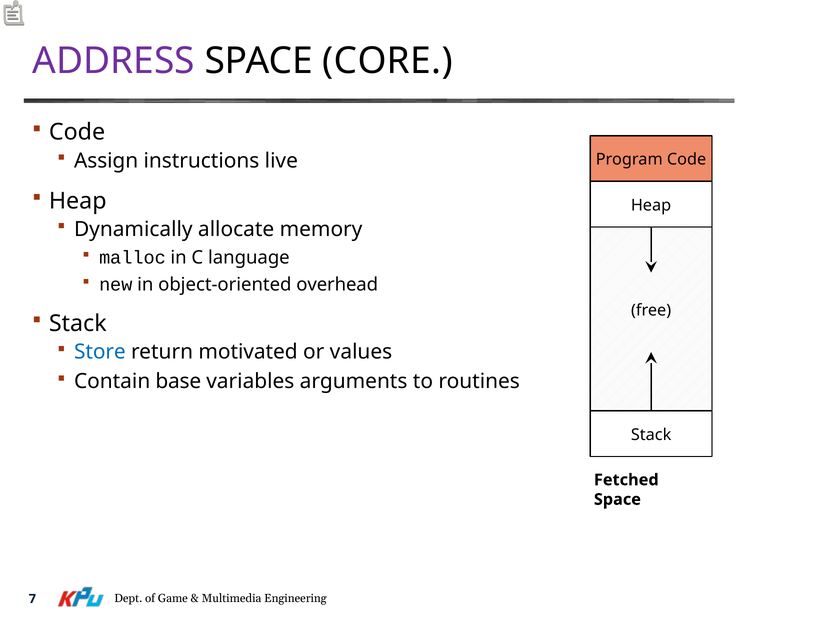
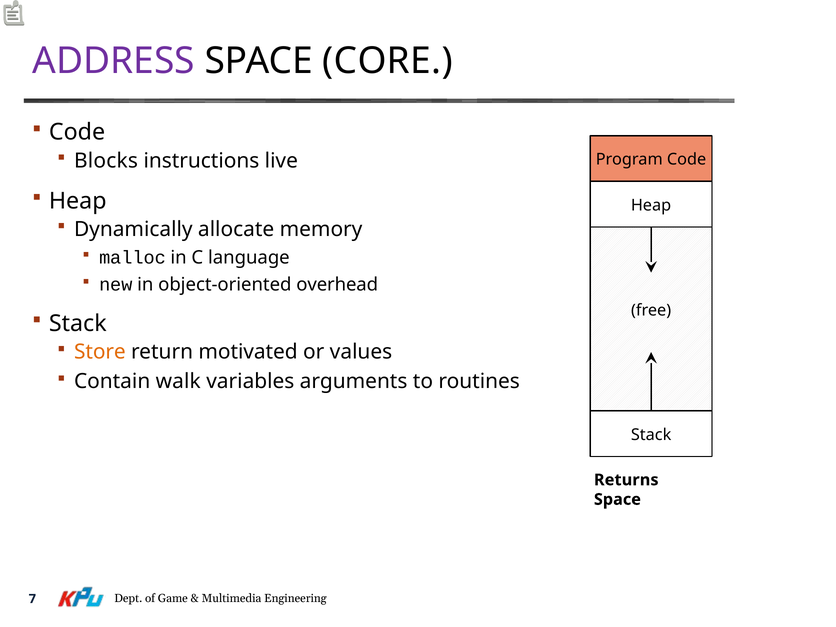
Assign: Assign -> Blocks
Store colour: blue -> orange
base: base -> walk
Fetched: Fetched -> Returns
